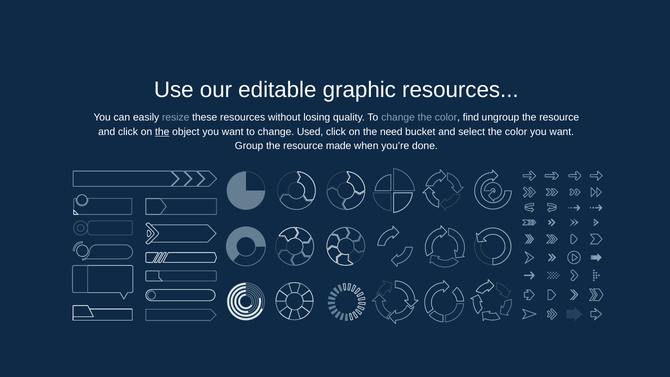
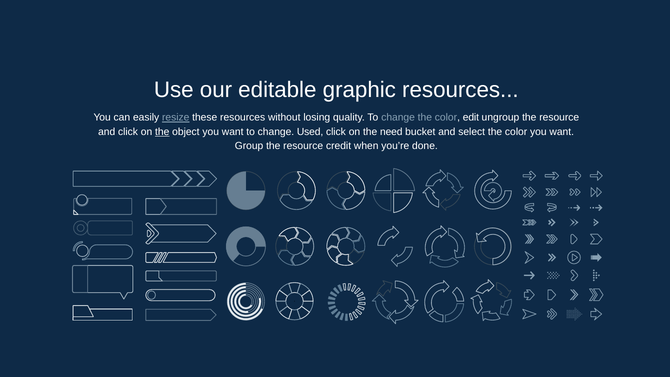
resize underline: none -> present
find: find -> edit
made: made -> credit
